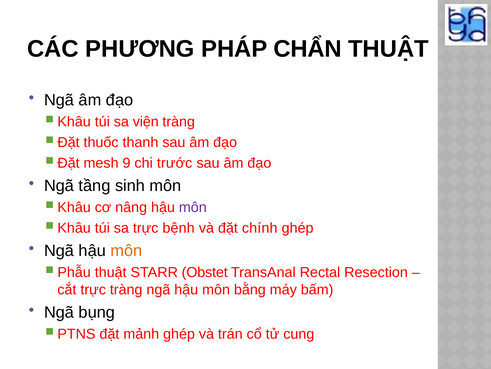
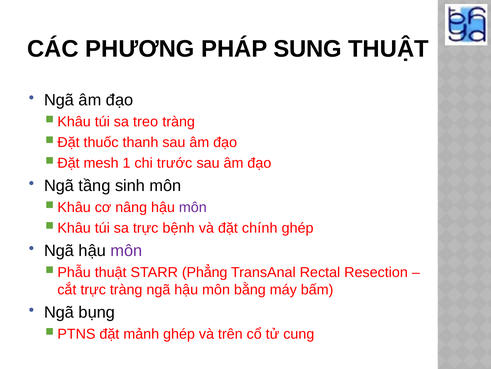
CHẨN: CHẨN -> SUNG
viện: viện -> treo
9: 9 -> 1
môn at (126, 250) colour: orange -> purple
Obstet: Obstet -> Phẳng
trán: trán -> trên
